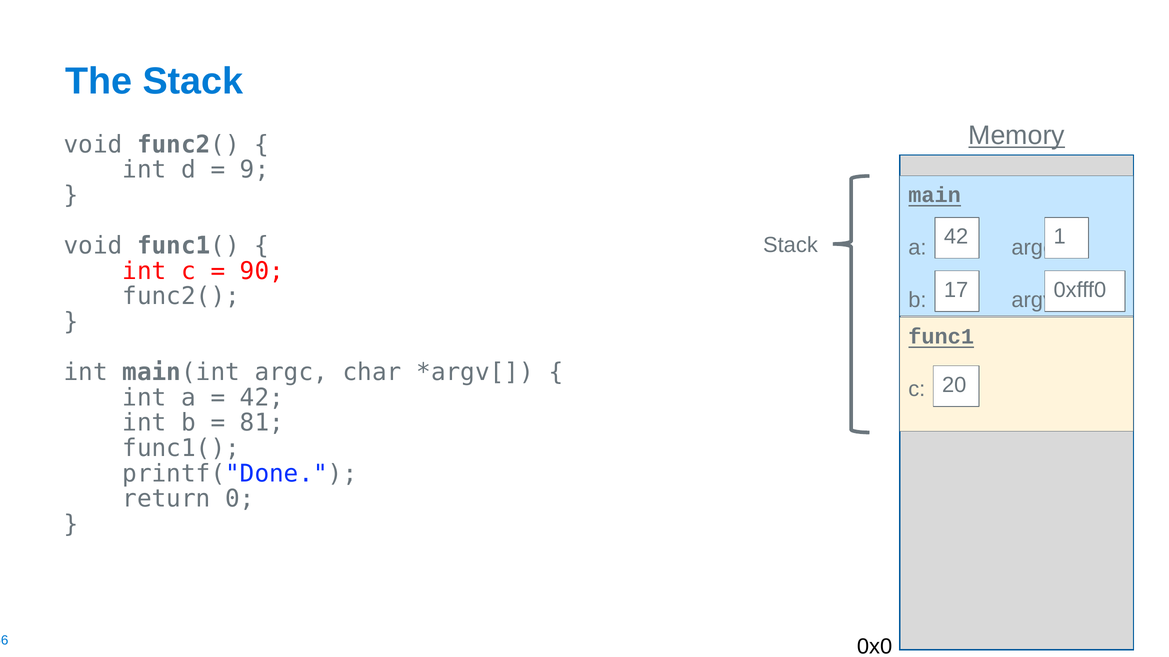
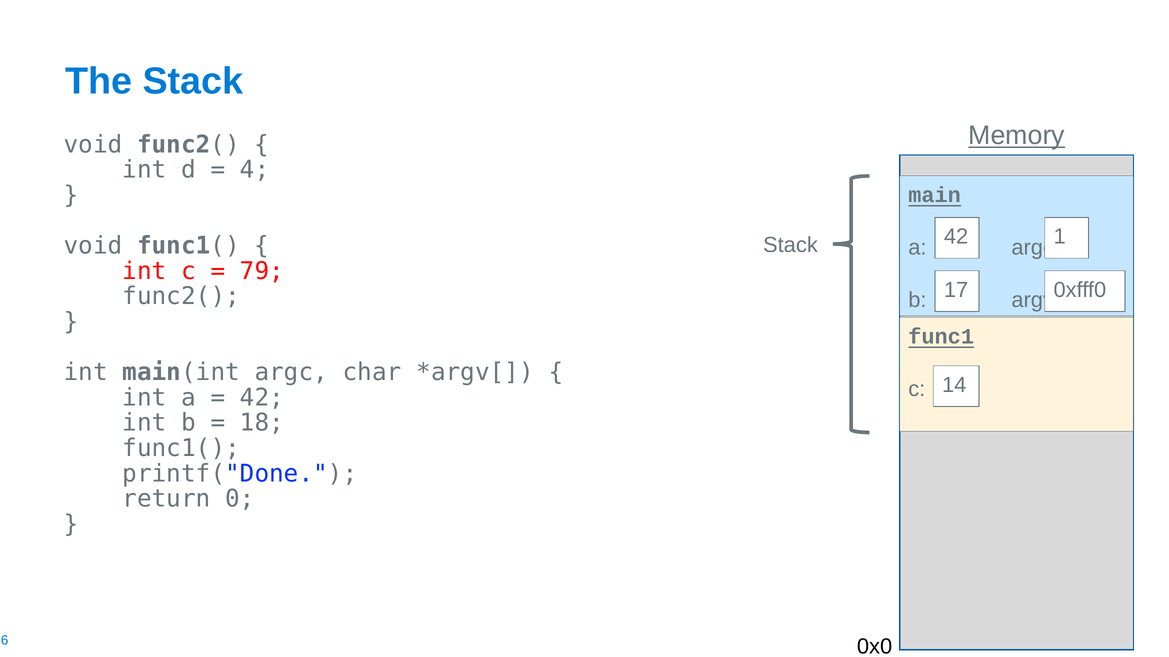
9: 9 -> 4
90: 90 -> 79
20: 20 -> 14
81: 81 -> 18
